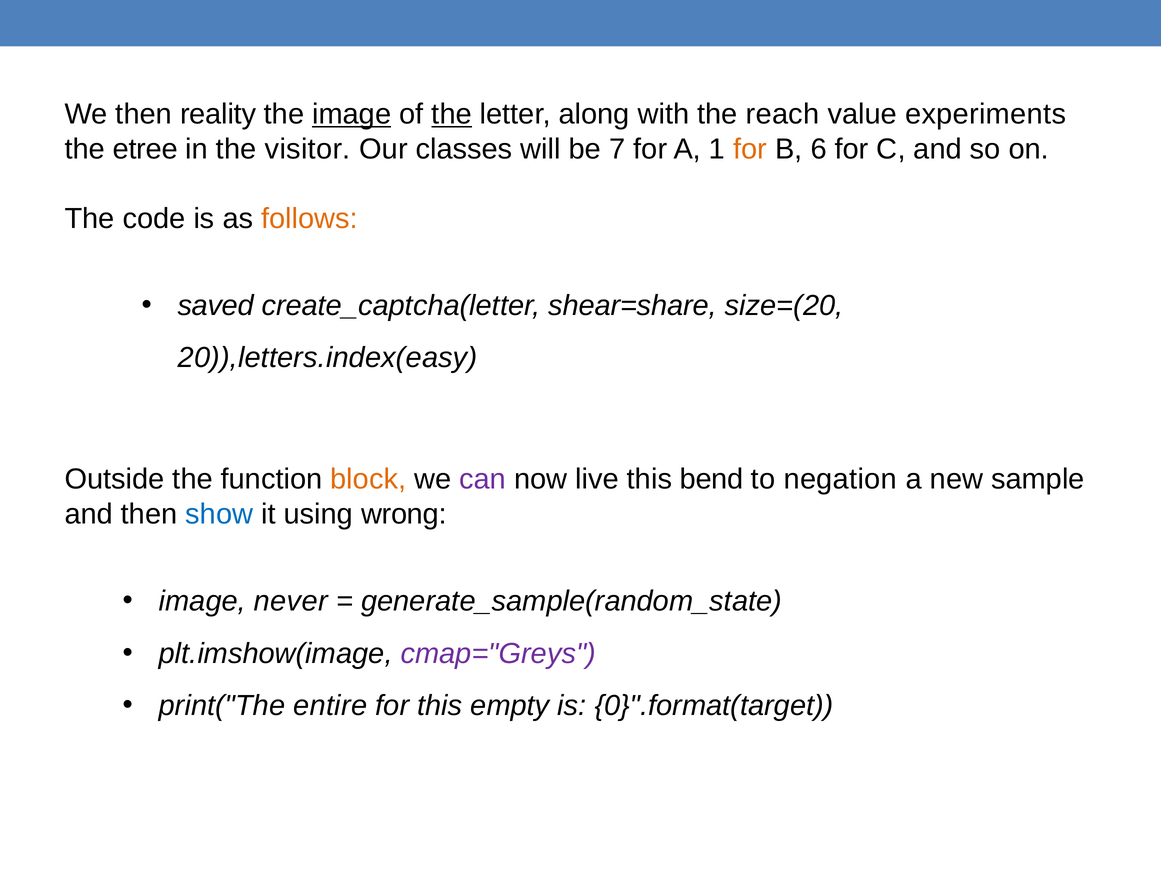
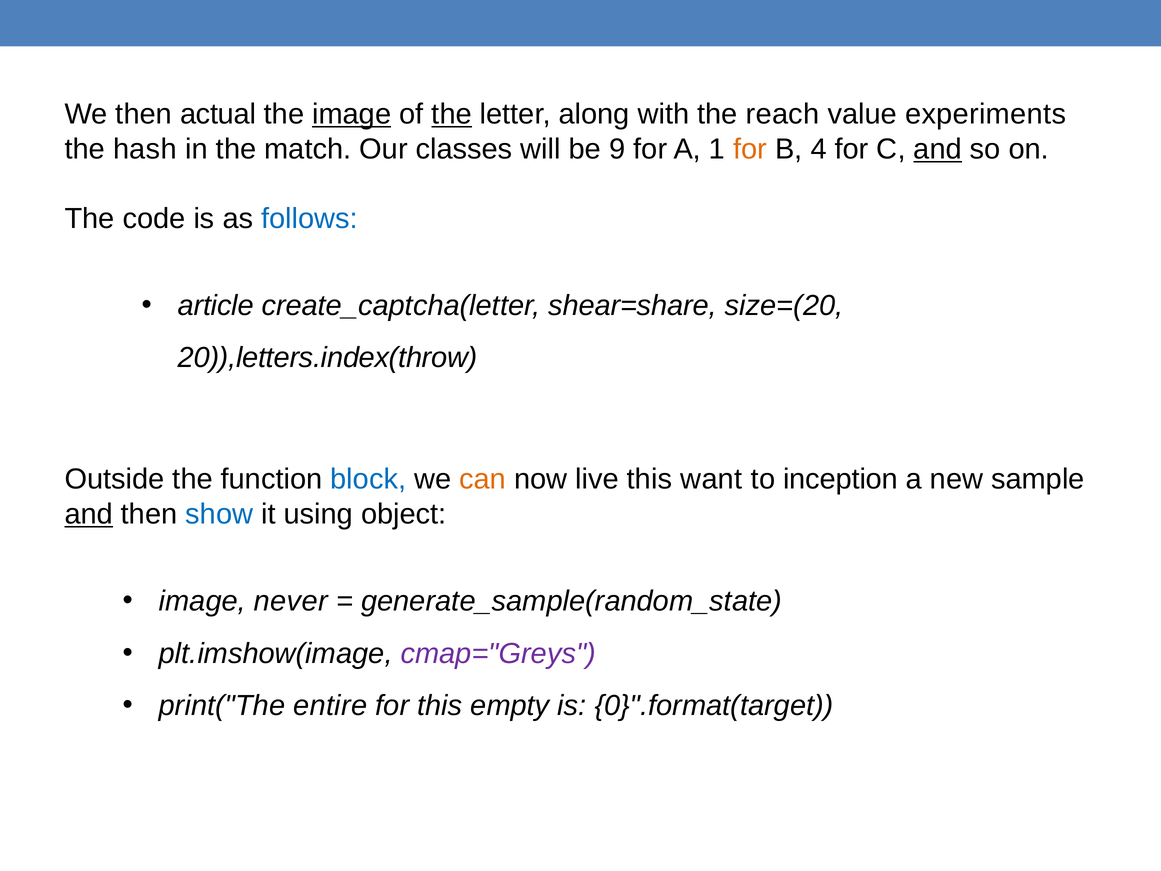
reality: reality -> actual
etree: etree -> hash
visitor: visitor -> match
7: 7 -> 9
6: 6 -> 4
and at (938, 149) underline: none -> present
follows colour: orange -> blue
saved: saved -> article
20)),letters.index(easy: 20)),letters.index(easy -> 20)),letters.index(throw
block colour: orange -> blue
can colour: purple -> orange
bend: bend -> want
negation: negation -> inception
and at (89, 514) underline: none -> present
wrong: wrong -> object
